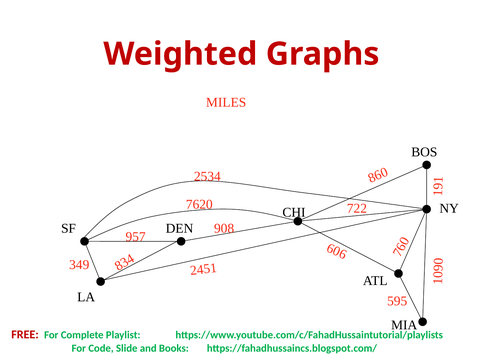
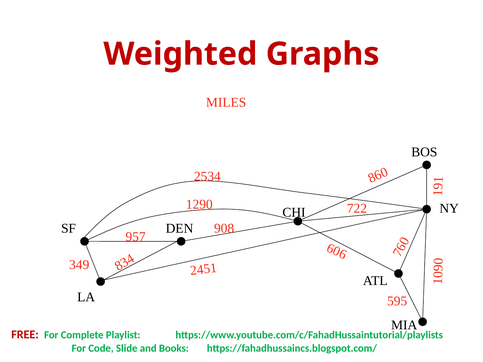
7620: 7620 -> 1290
